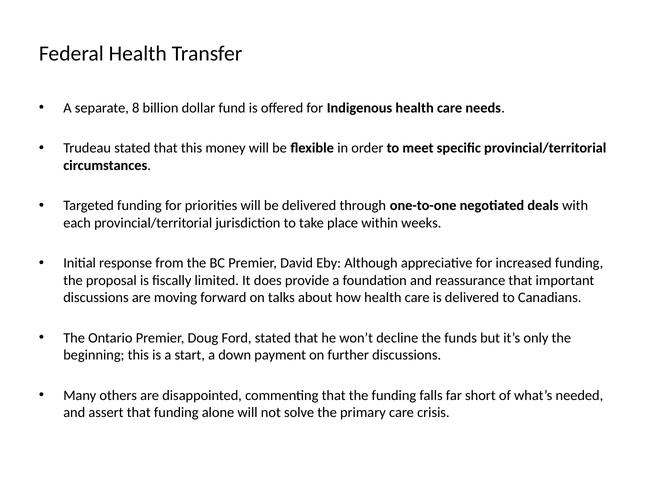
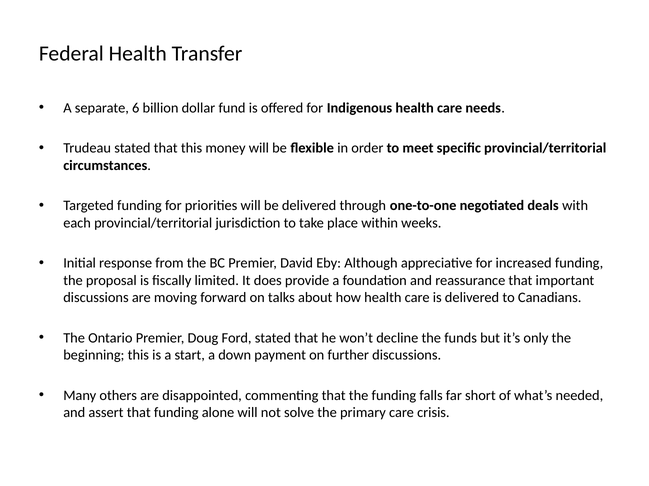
8: 8 -> 6
